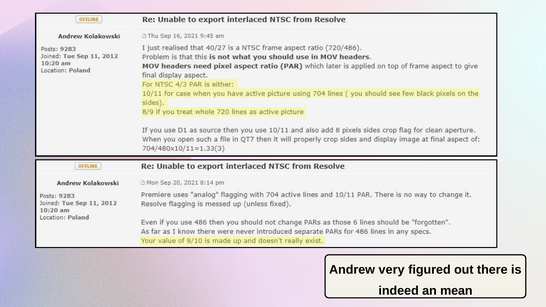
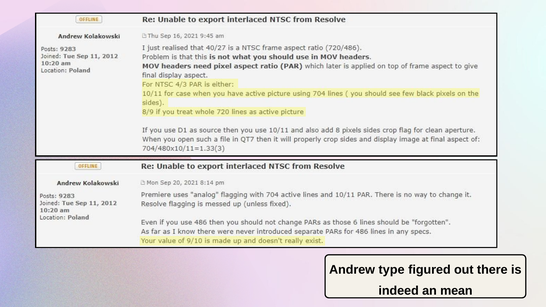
very: very -> type
